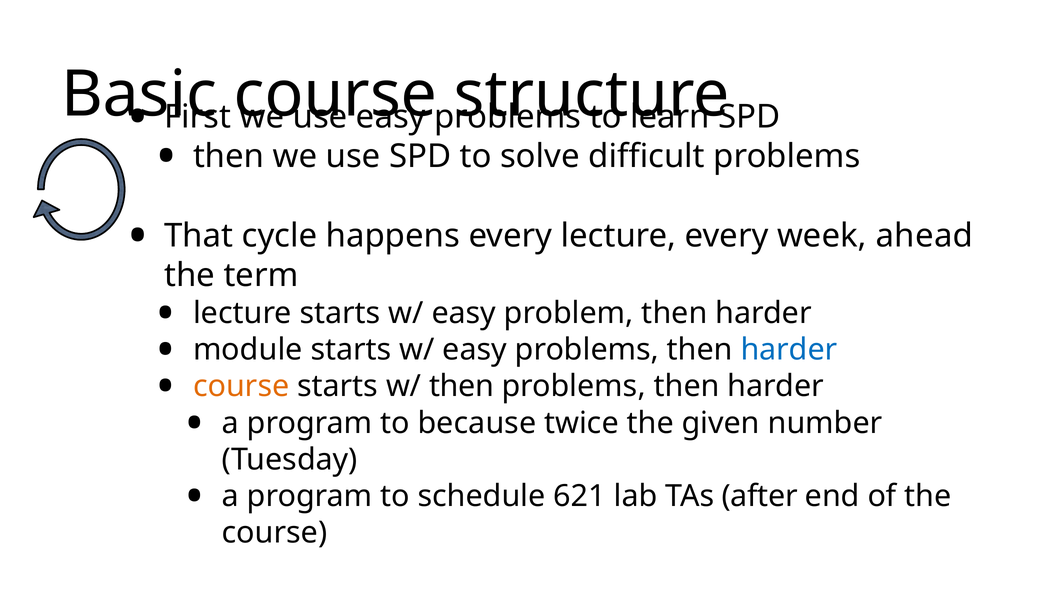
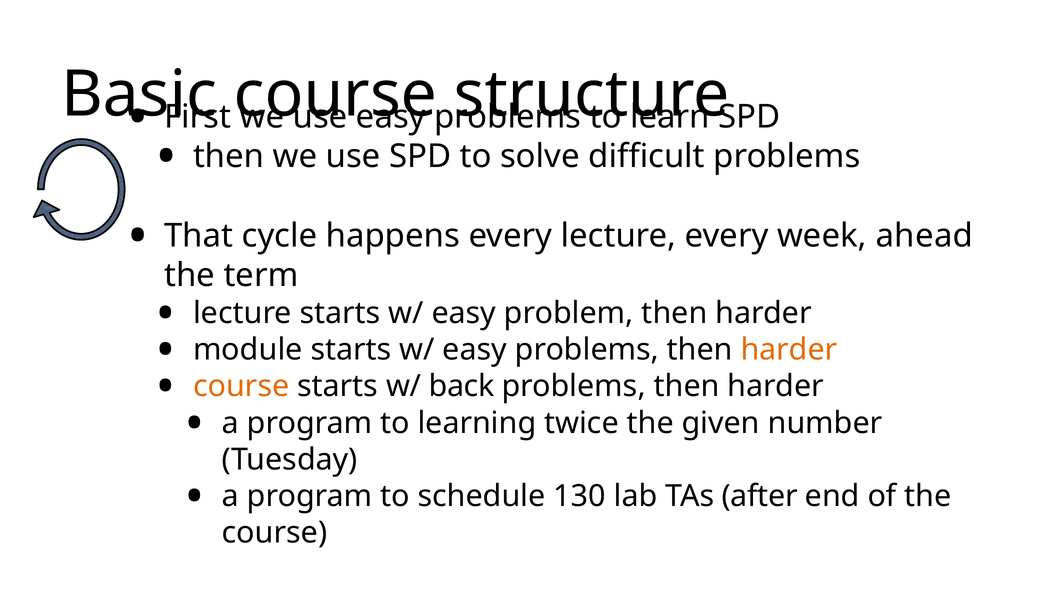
harder at (789, 350) colour: blue -> orange
w/ then: then -> back
because: because -> learning
621: 621 -> 130
